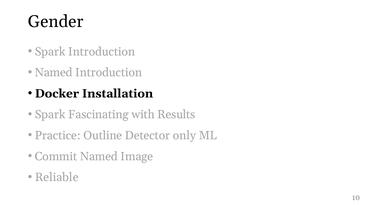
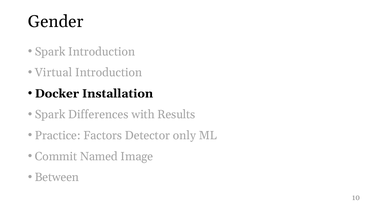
Named at (54, 72): Named -> Virtual
Fascinating: Fascinating -> Differences
Outline: Outline -> Factors
Reliable: Reliable -> Between
